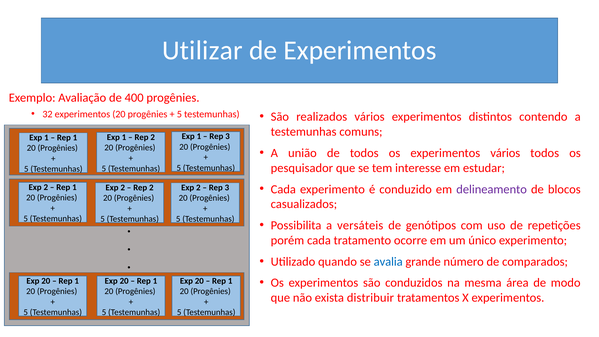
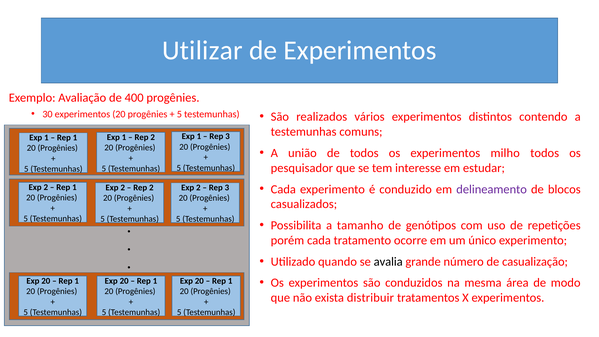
32: 32 -> 30
experimentos vários: vários -> milho
versáteis: versáteis -> tamanho
avalia colour: blue -> black
comparados: comparados -> casualização
